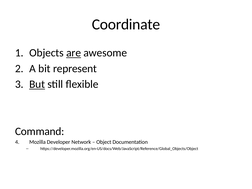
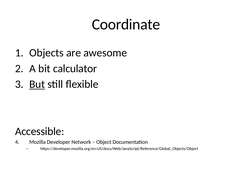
are underline: present -> none
represent: represent -> calculator
Command: Command -> Accessible
